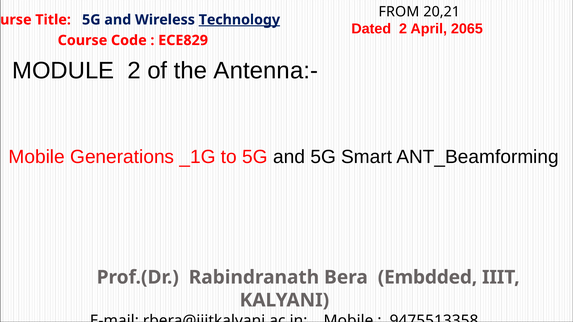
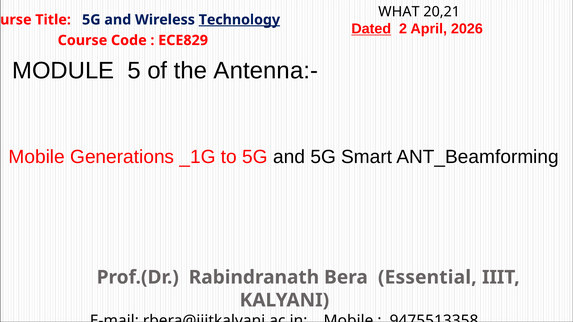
FROM: FROM -> WHAT
Dated underline: none -> present
2065: 2065 -> 2026
MODULE 2: 2 -> 5
Embdded: Embdded -> Essential
